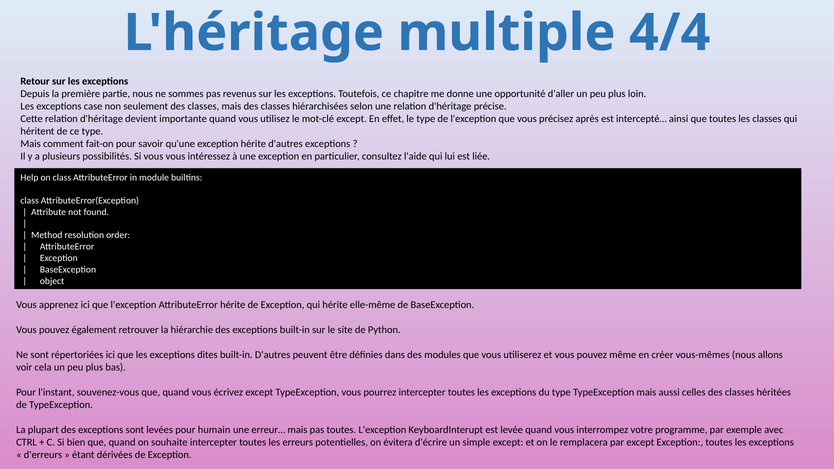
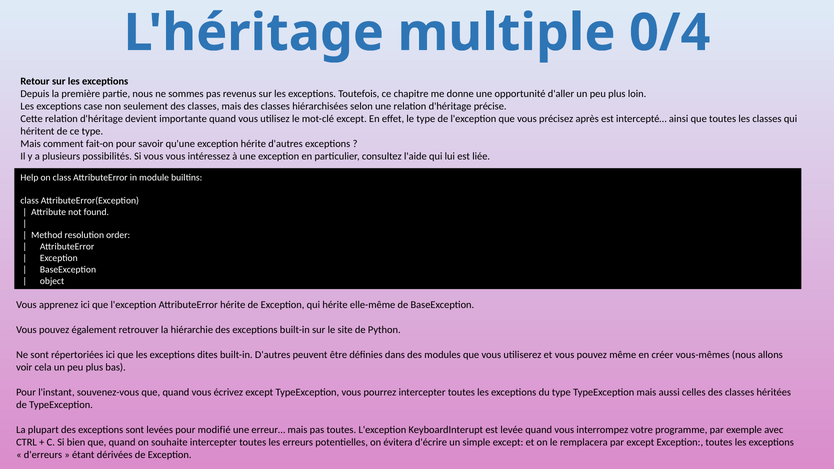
4/4: 4/4 -> 0/4
humain: humain -> modifié
